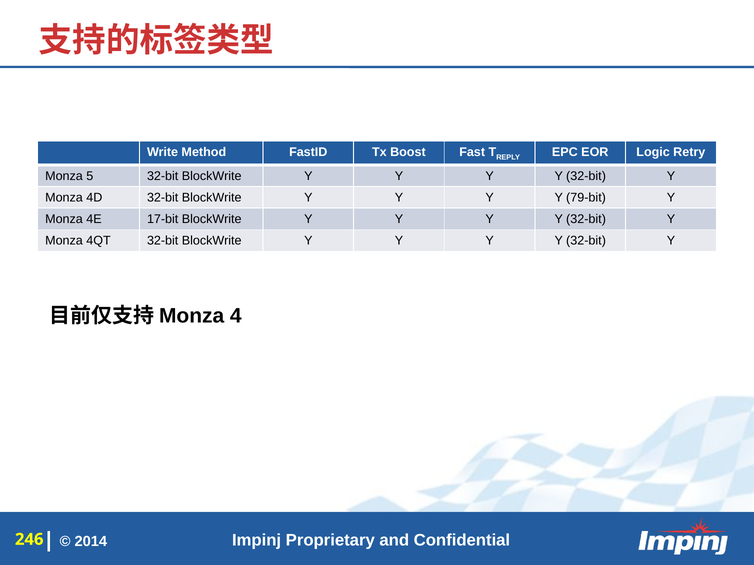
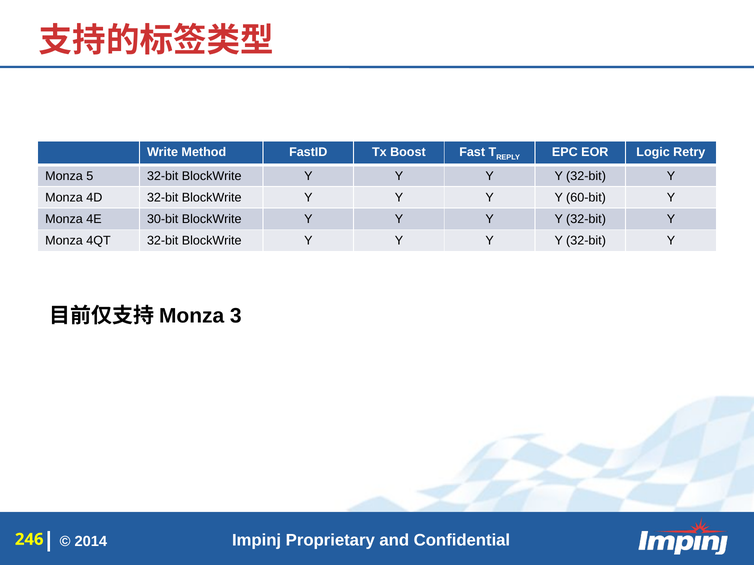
79-bit: 79-bit -> 60-bit
17-bit: 17-bit -> 30-bit
4: 4 -> 3
